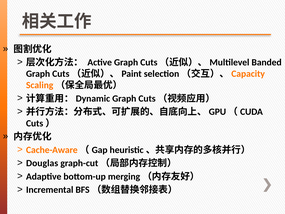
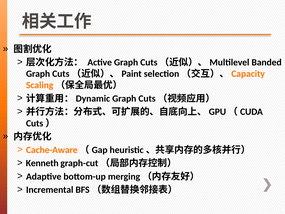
Douglas: Douglas -> Kenneth
